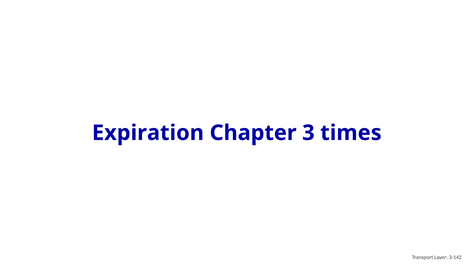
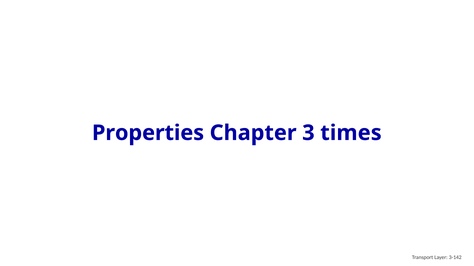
Expiration: Expiration -> Properties
